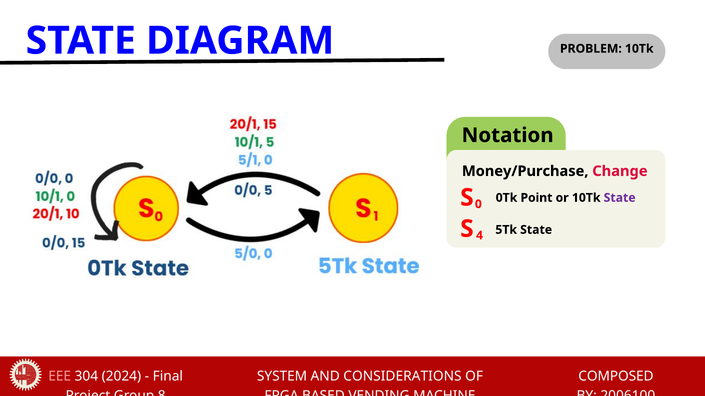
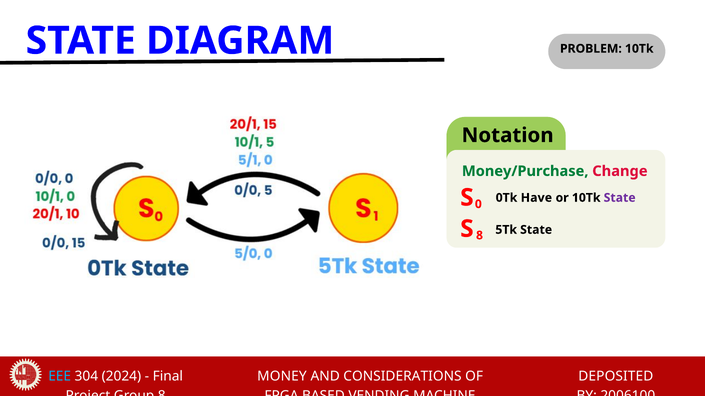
Money/Purchase colour: black -> green
Point: Point -> Have
S 4: 4 -> 8
EEE colour: pink -> light blue
SYSTEM: SYSTEM -> MONEY
COMPOSED: COMPOSED -> DEPOSITED
